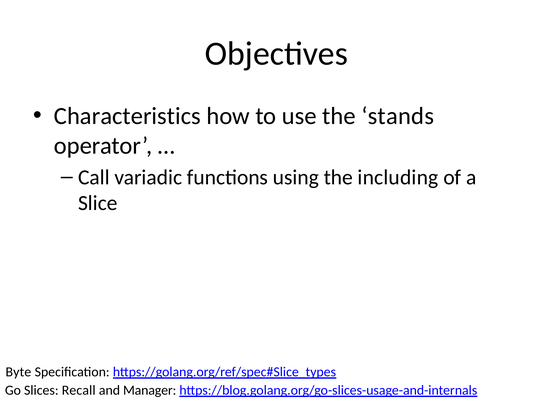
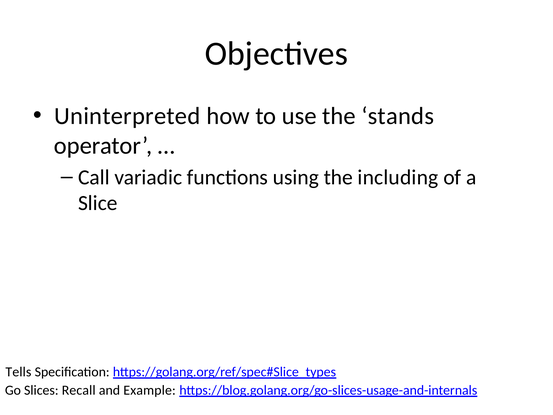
Characteristics: Characteristics -> Uninterpreted
Byte: Byte -> Tells
Manager: Manager -> Example
